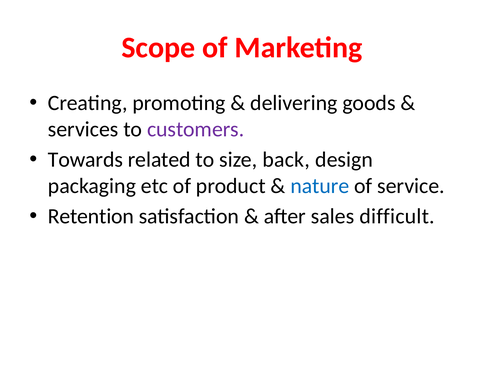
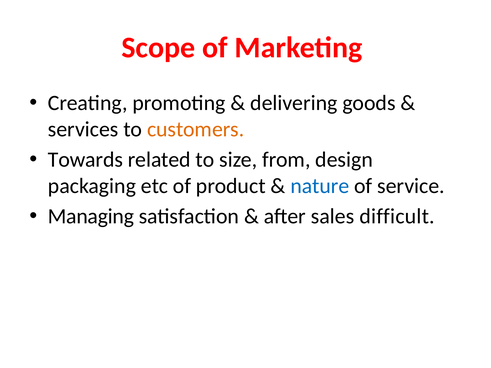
customers colour: purple -> orange
back: back -> from
Retention: Retention -> Managing
